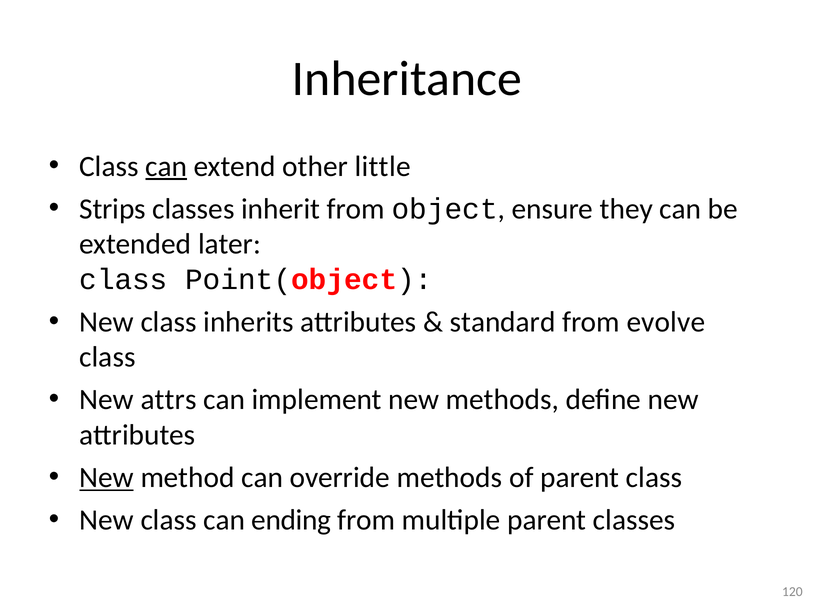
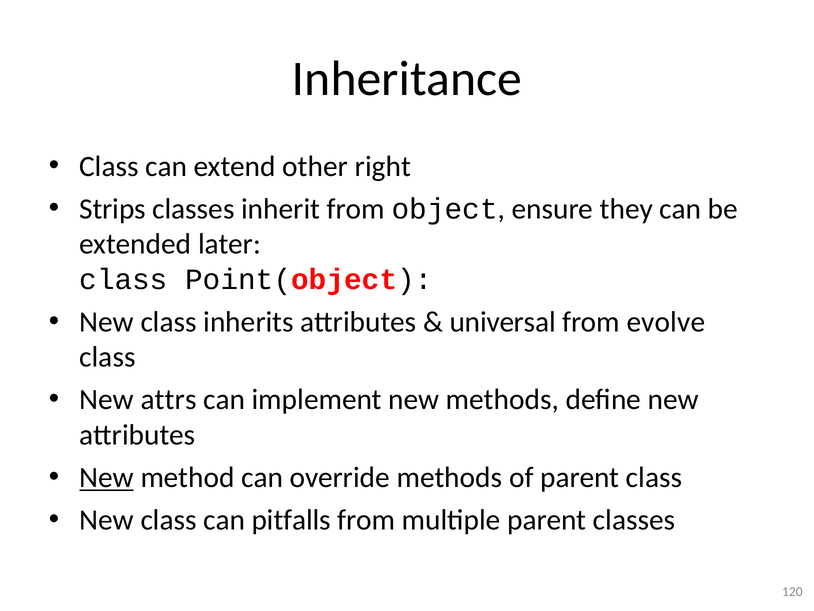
can at (166, 166) underline: present -> none
little: little -> right
standard: standard -> universal
ending: ending -> pitfalls
